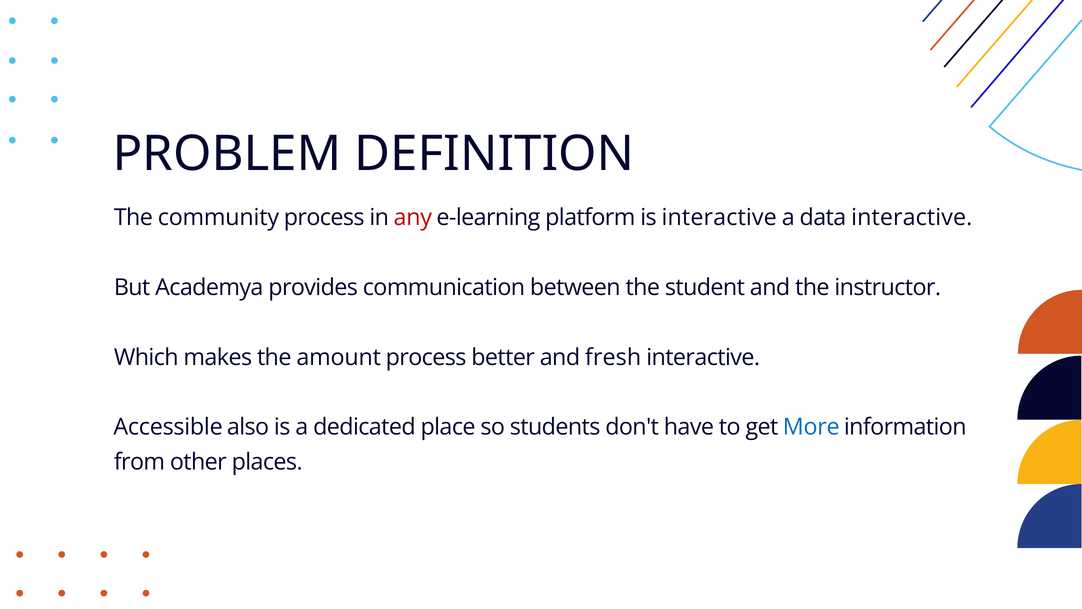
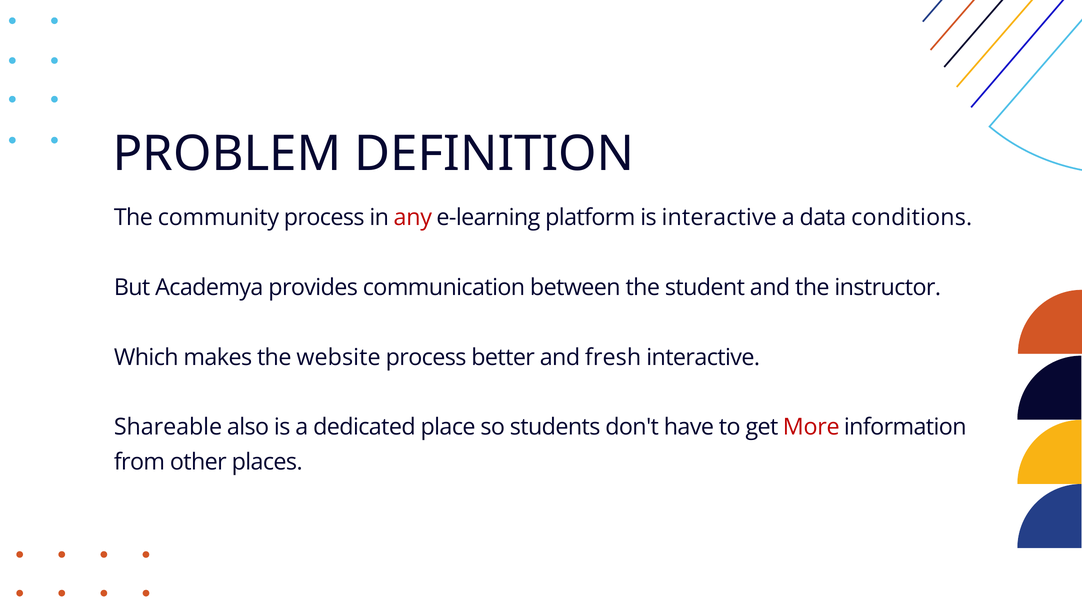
data interactive: interactive -> conditions
amount: amount -> website
Accessible: Accessible -> Shareable
More colour: blue -> red
